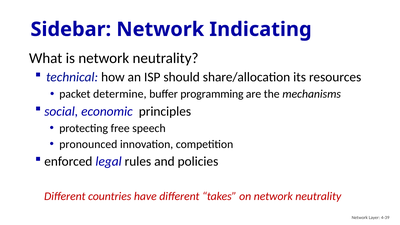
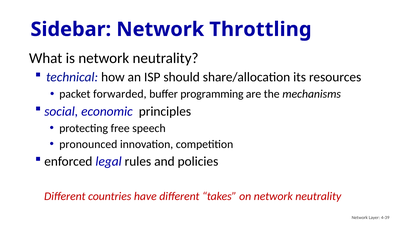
Indicating: Indicating -> Throttling
determine: determine -> forwarded
